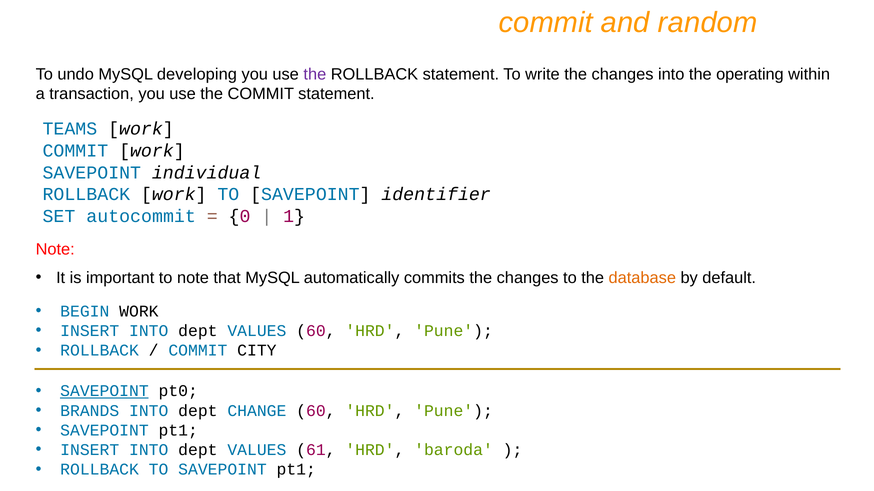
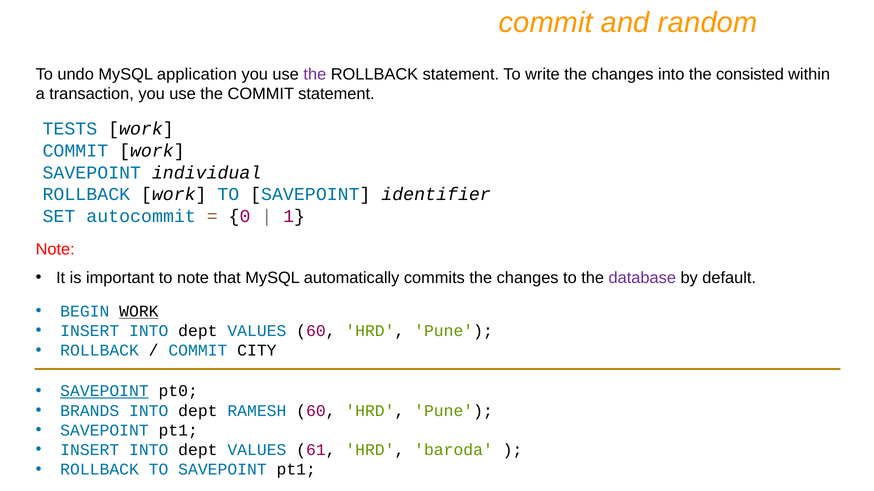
developing: developing -> application
operating: operating -> consisted
TEAMS: TEAMS -> TESTS
database colour: orange -> purple
WORK at (139, 312) underline: none -> present
CHANGE: CHANGE -> RAMESH
